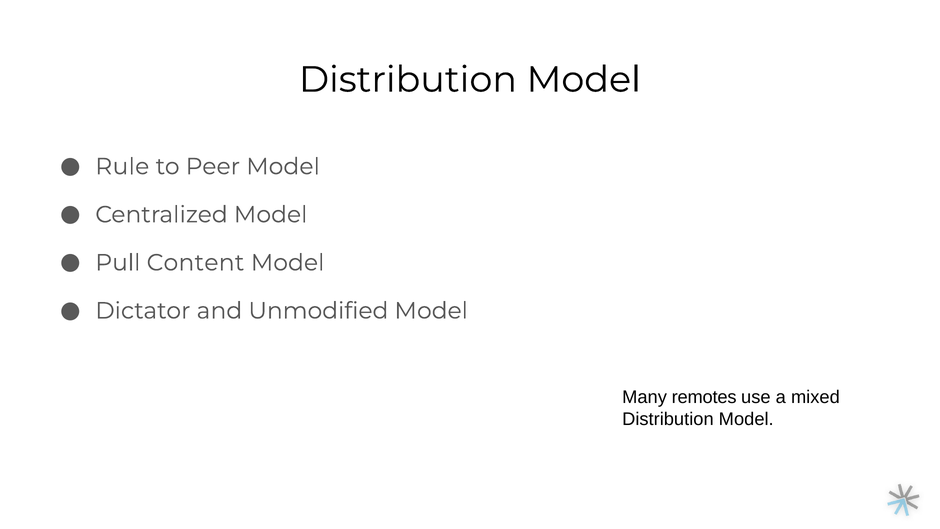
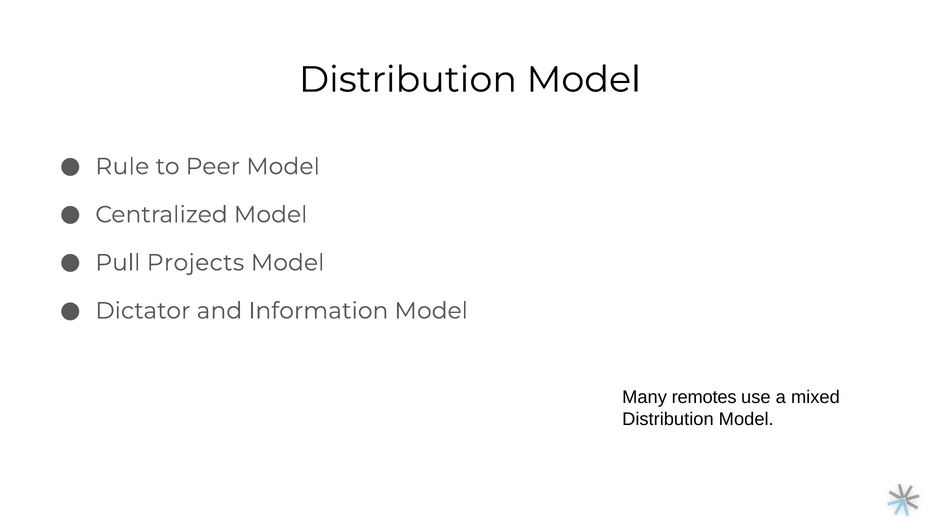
Content: Content -> Projects
Unmodified: Unmodified -> Information
